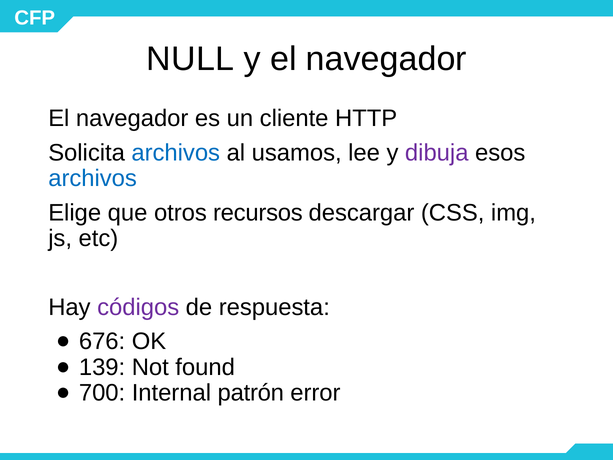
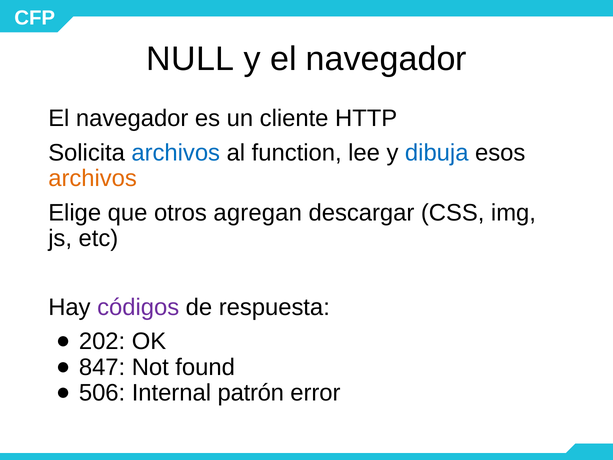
usamos: usamos -> function
dibuja colour: purple -> blue
archivos at (93, 178) colour: blue -> orange
recursos: recursos -> agregan
676: 676 -> 202
139: 139 -> 847
700: 700 -> 506
